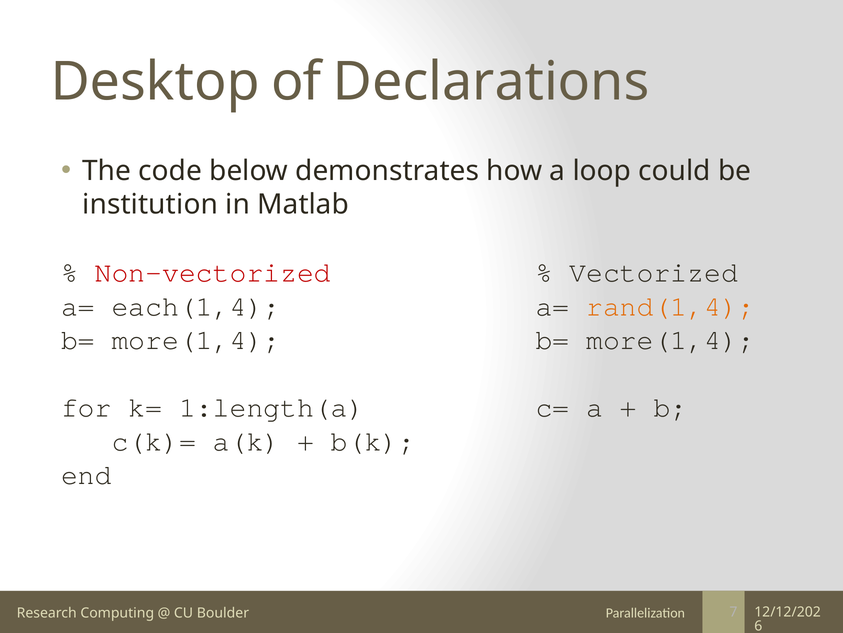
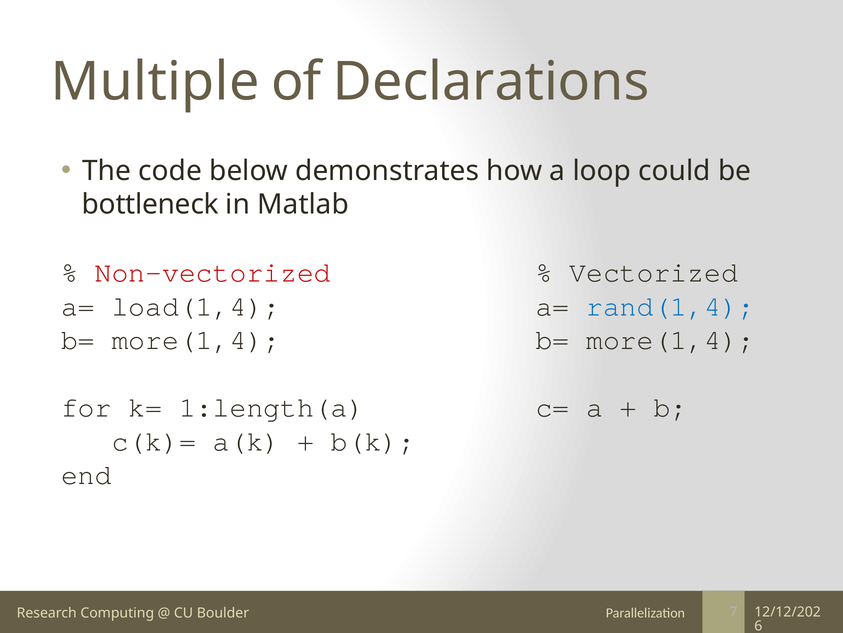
Desktop: Desktop -> Multiple
institution: institution -> bottleneck
each(1,4: each(1,4 -> load(1,4
rand(1,4 colour: orange -> blue
